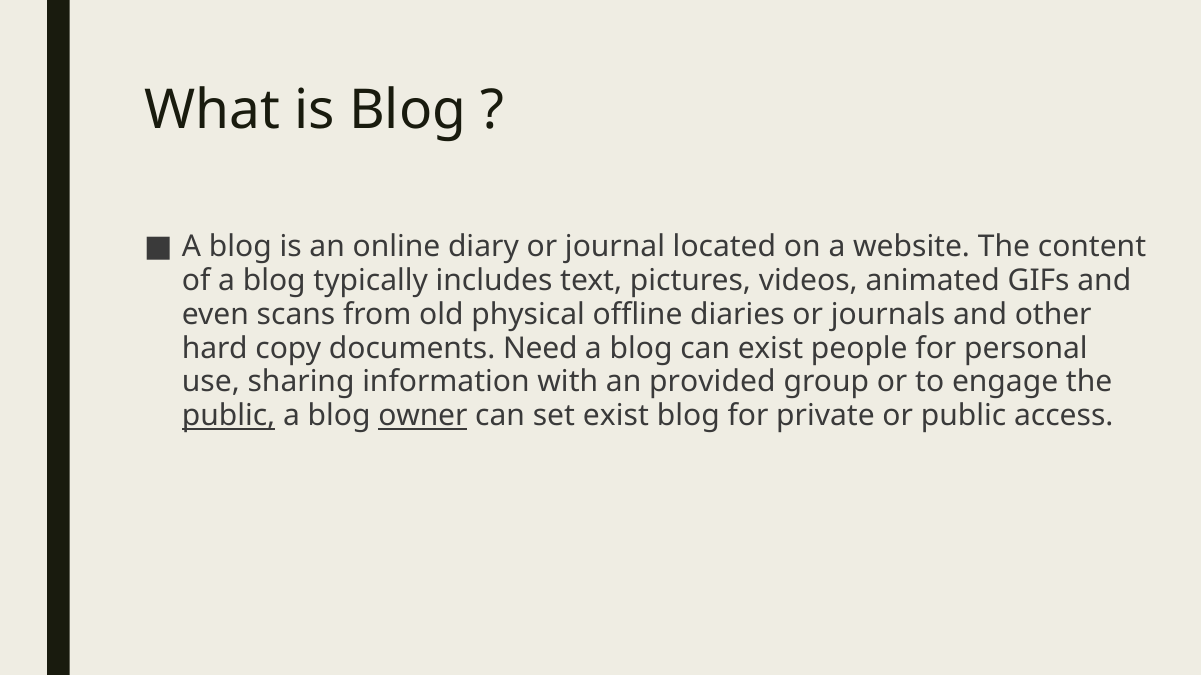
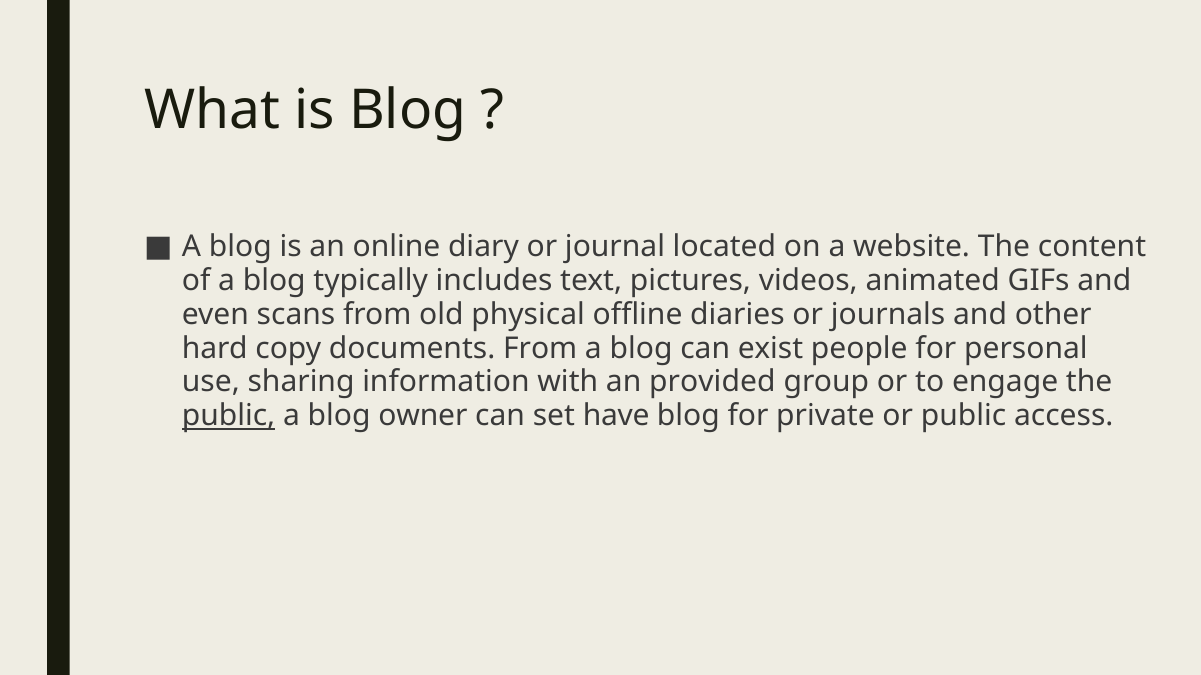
documents Need: Need -> From
owner underline: present -> none
set exist: exist -> have
